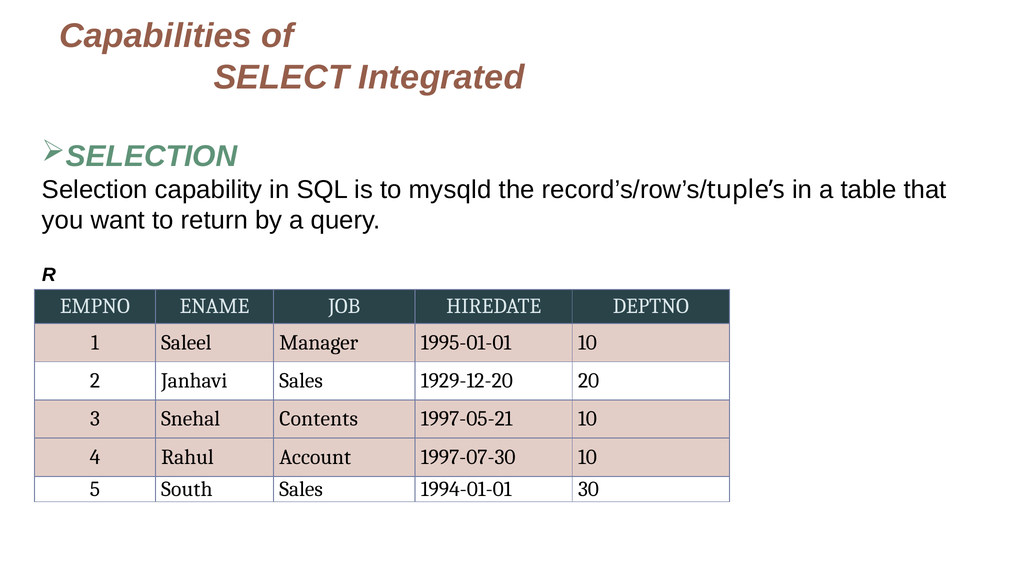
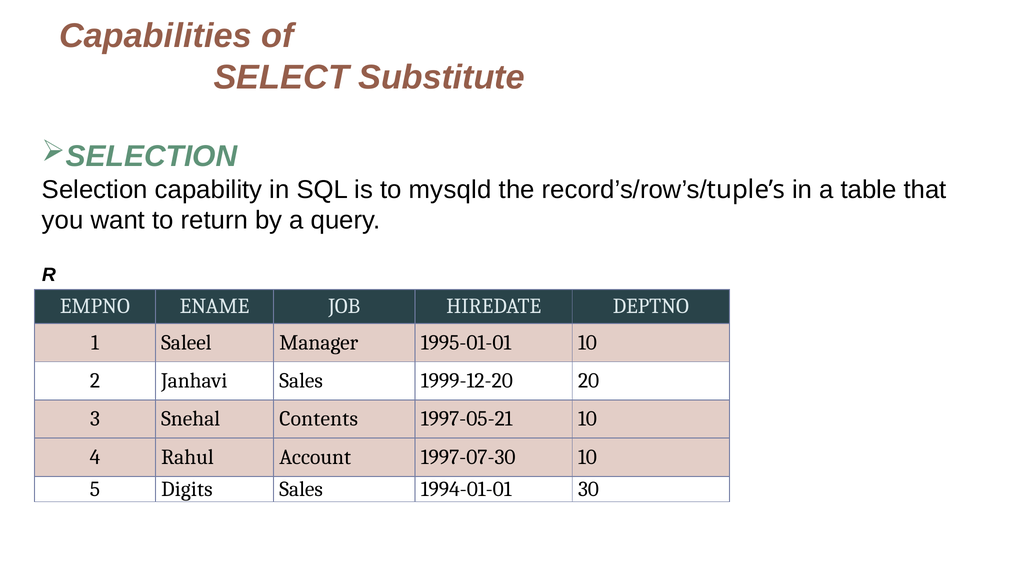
Integrated: Integrated -> Substitute
1929-12-20: 1929-12-20 -> 1999-12-20
South: South -> Digits
